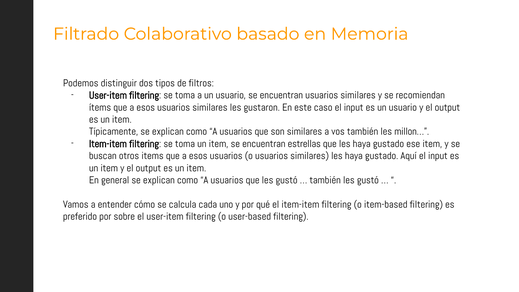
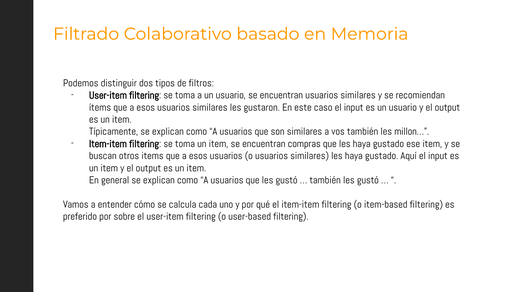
estrellas: estrellas -> compras
